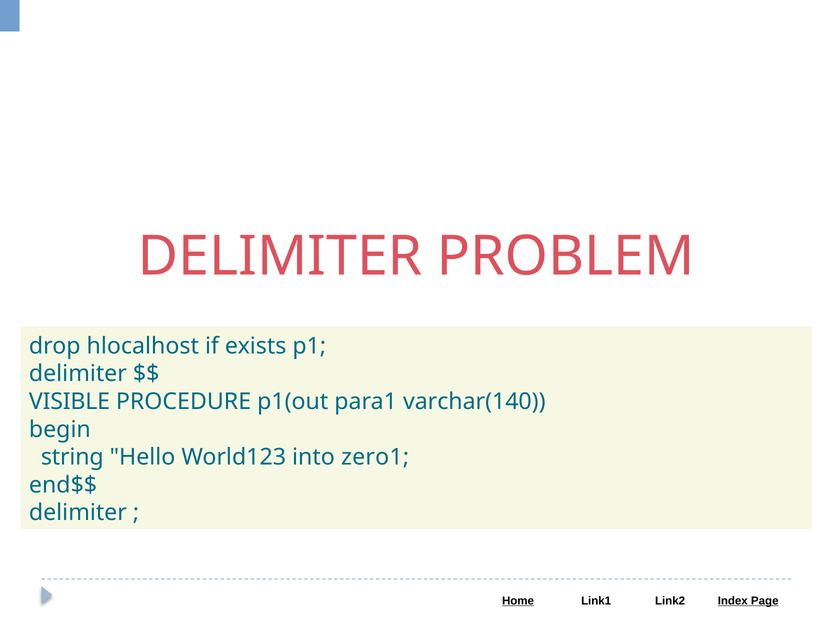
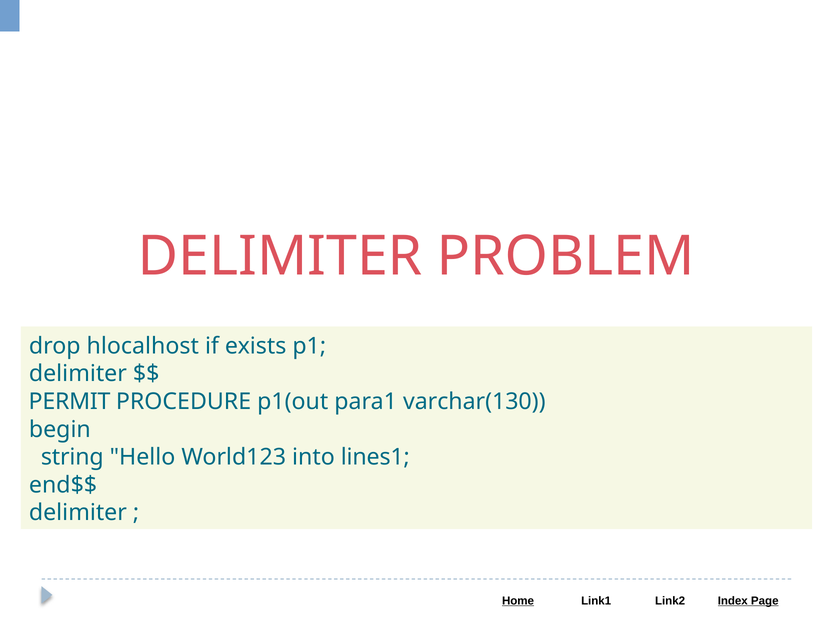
VISIBLE: VISIBLE -> PERMIT
varchar(140: varchar(140 -> varchar(130
zero1: zero1 -> lines1
